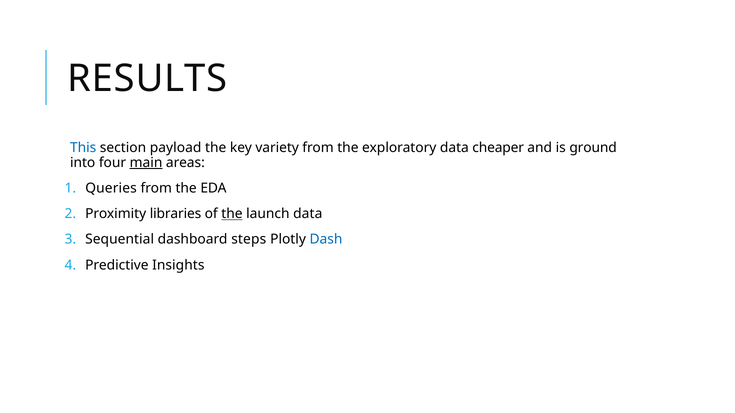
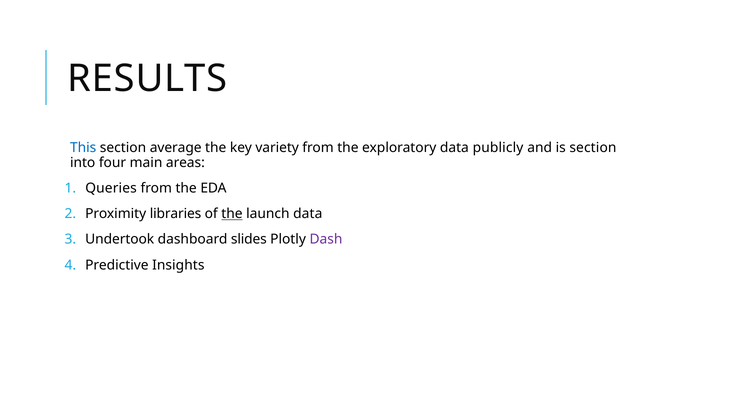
payload: payload -> average
cheaper: cheaper -> publicly
is ground: ground -> section
main underline: present -> none
Sequential: Sequential -> Undertook
steps: steps -> slides
Dash colour: blue -> purple
